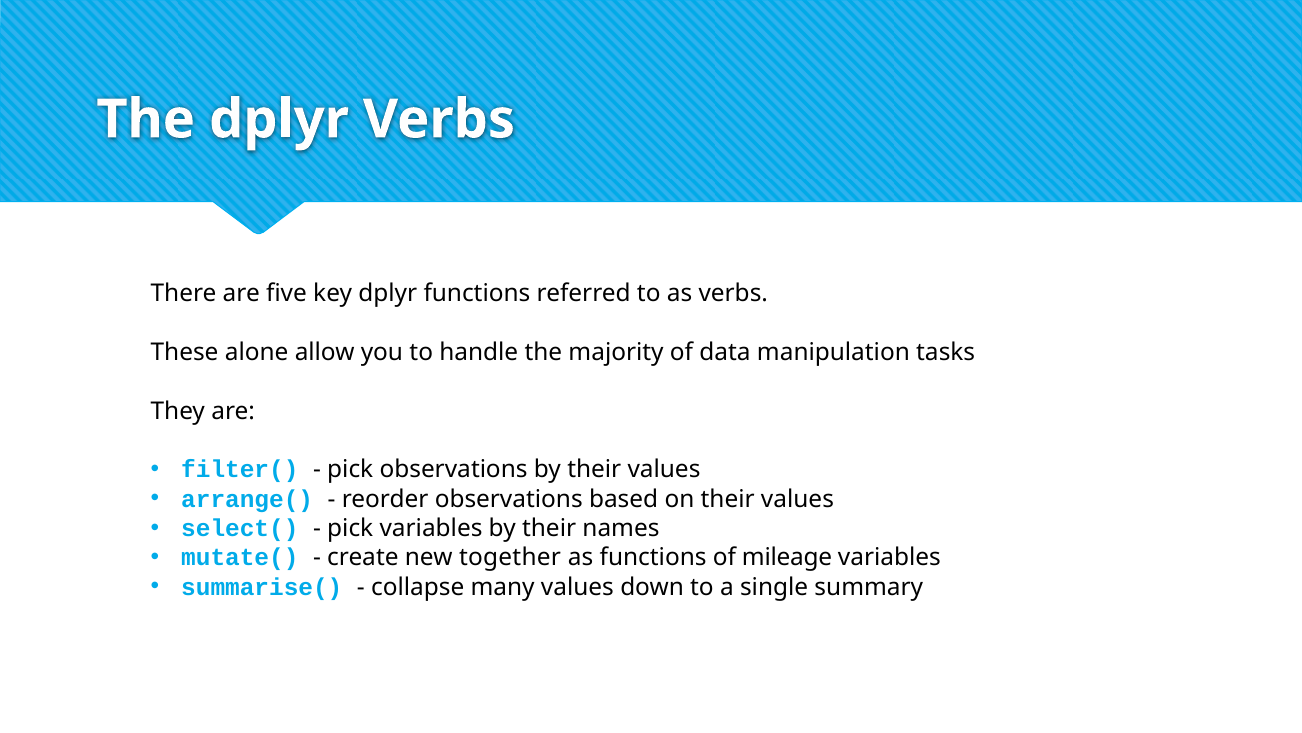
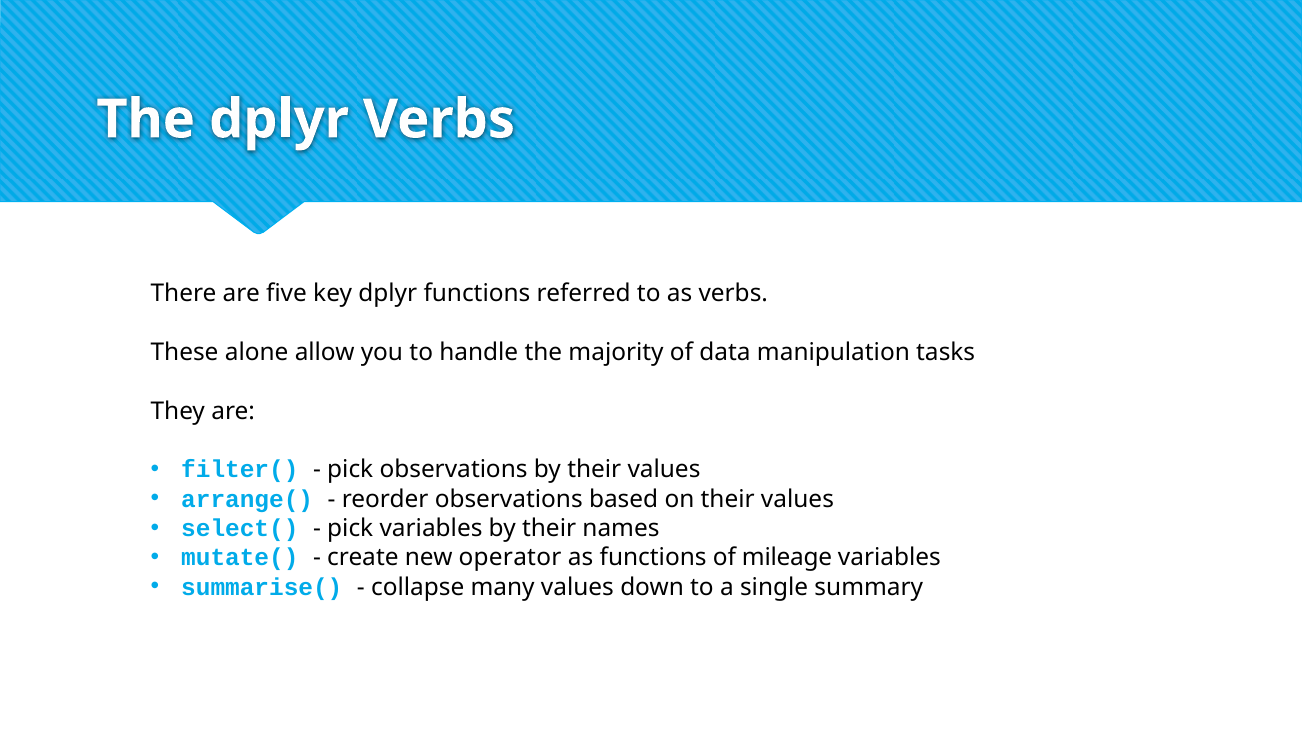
together: together -> operator
